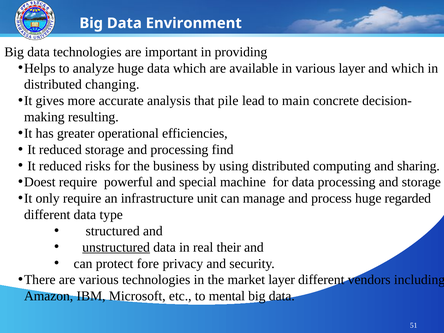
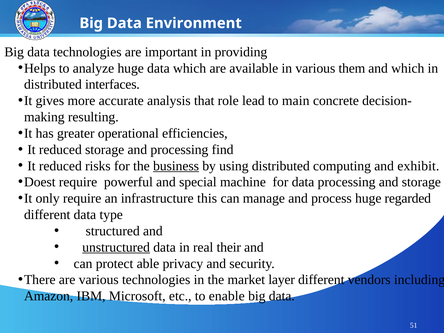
various layer: layer -> them
changing: changing -> interfaces
pile: pile -> role
business underline: none -> present
sharing: sharing -> exhibit
unit: unit -> this
fore: fore -> able
mental: mental -> enable
